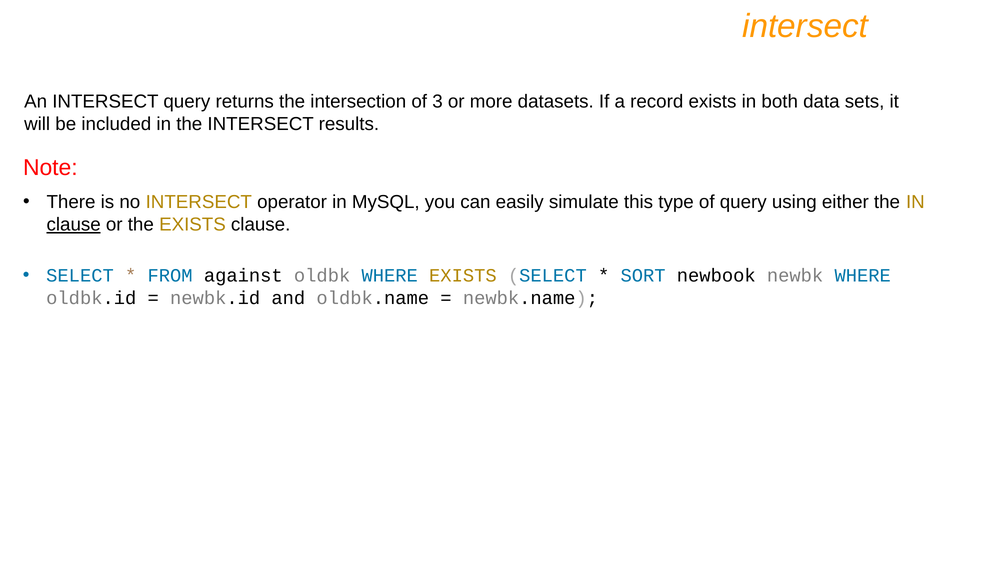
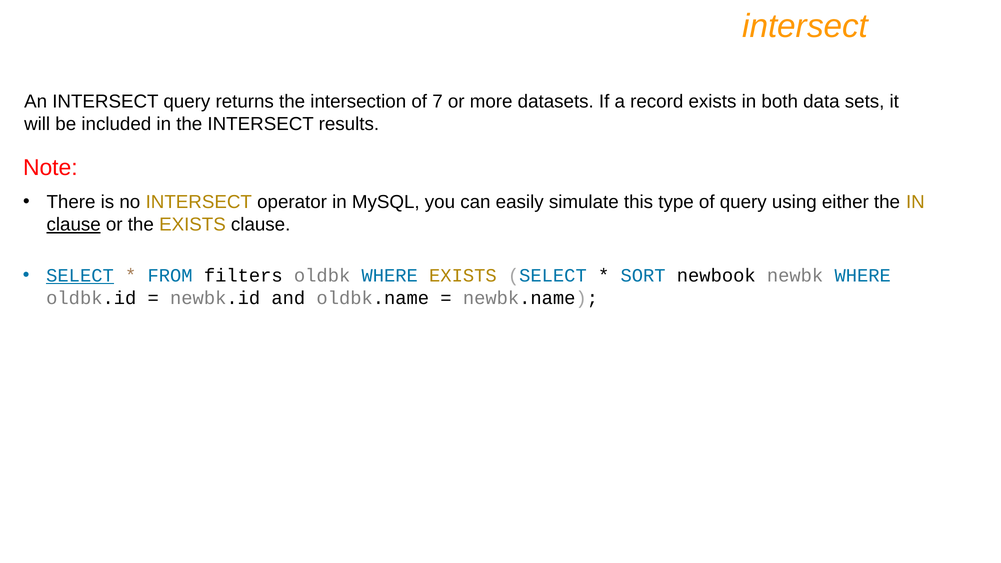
3: 3 -> 7
SELECT at (80, 275) underline: none -> present
against: against -> filters
